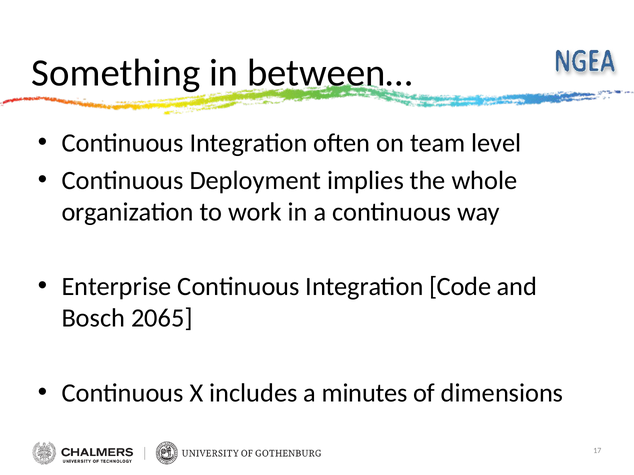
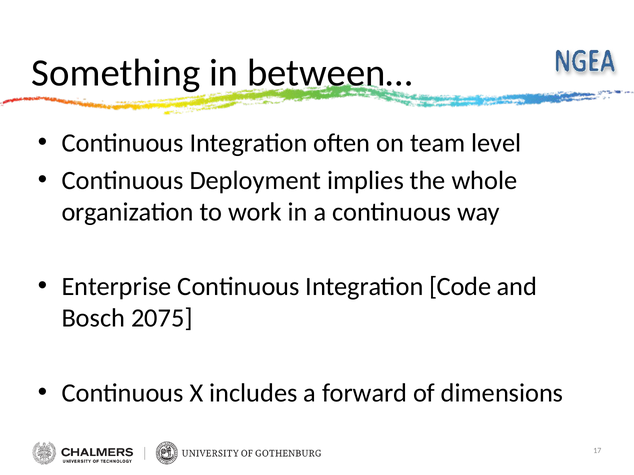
2065: 2065 -> 2075
minutes: minutes -> forward
